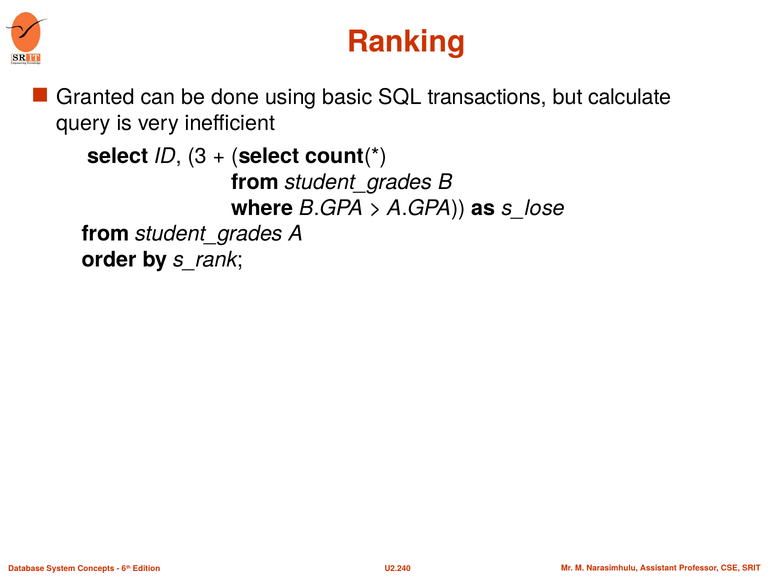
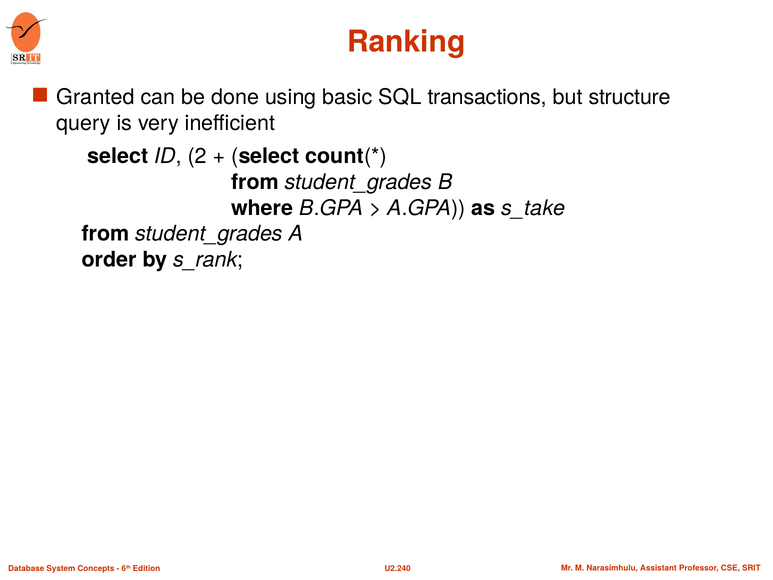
calculate: calculate -> structure
3: 3 -> 2
s_lose: s_lose -> s_take
